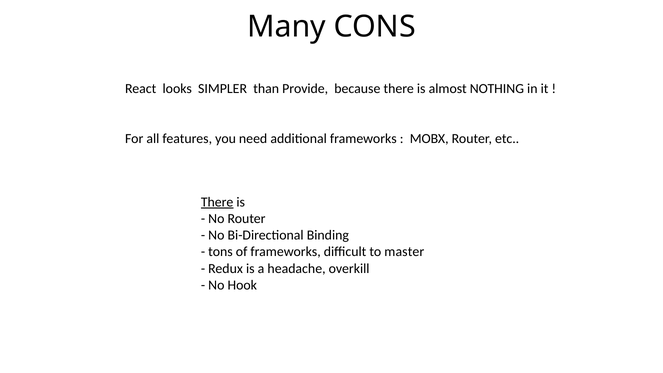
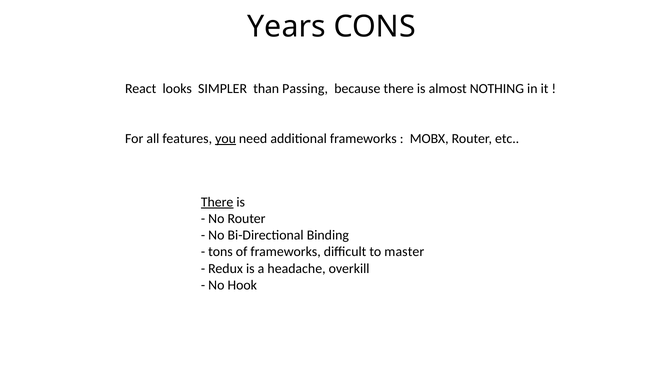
Many: Many -> Years
Provide: Provide -> Passing
you underline: none -> present
